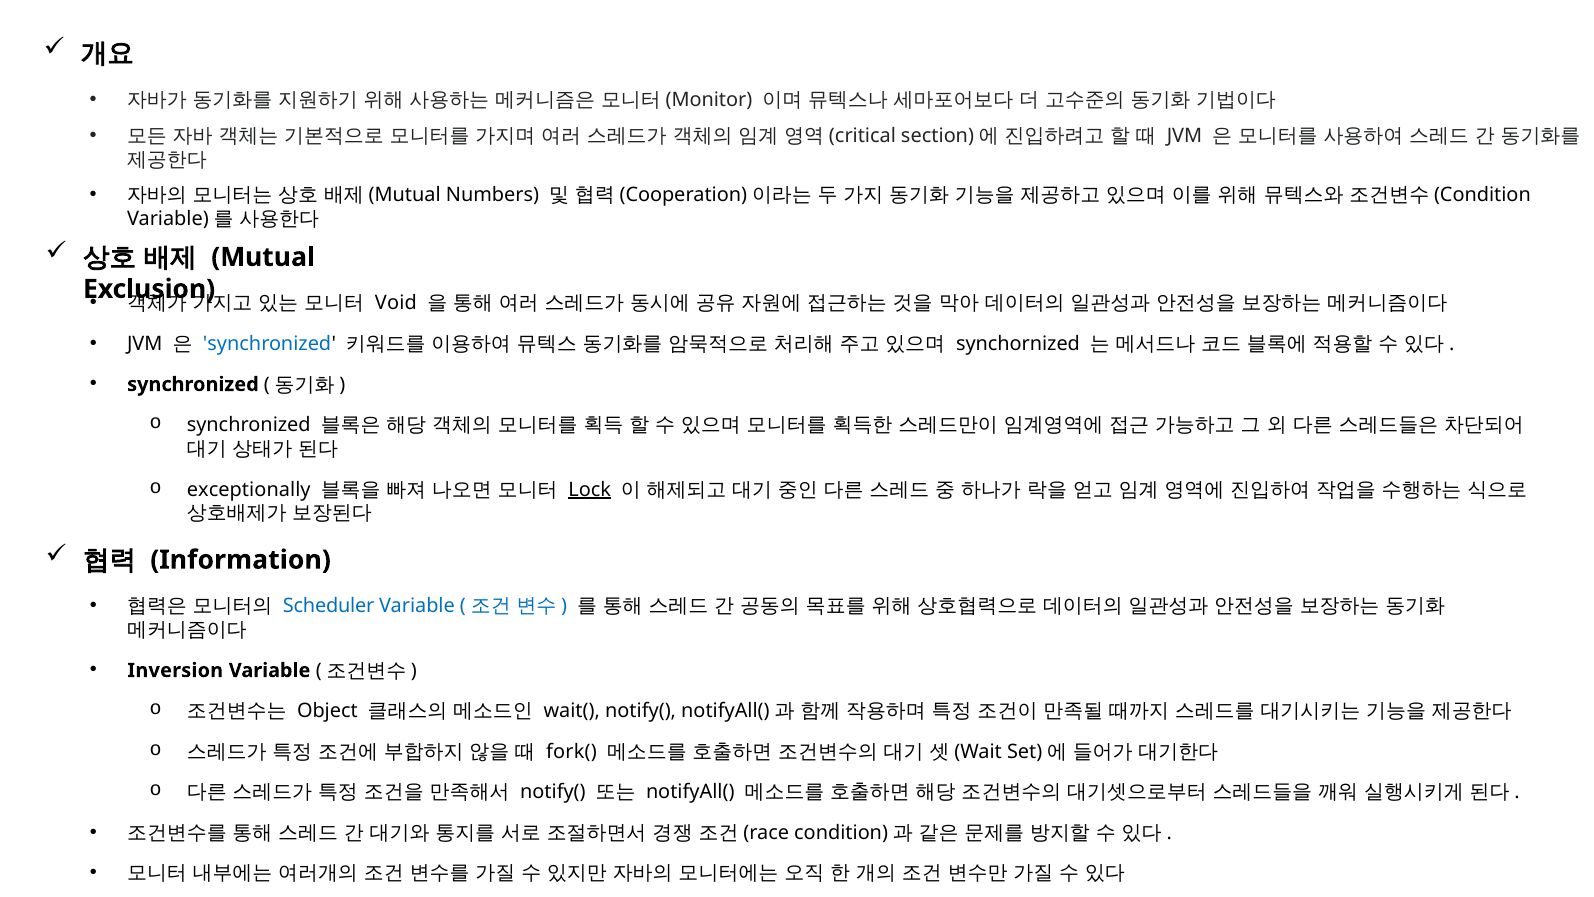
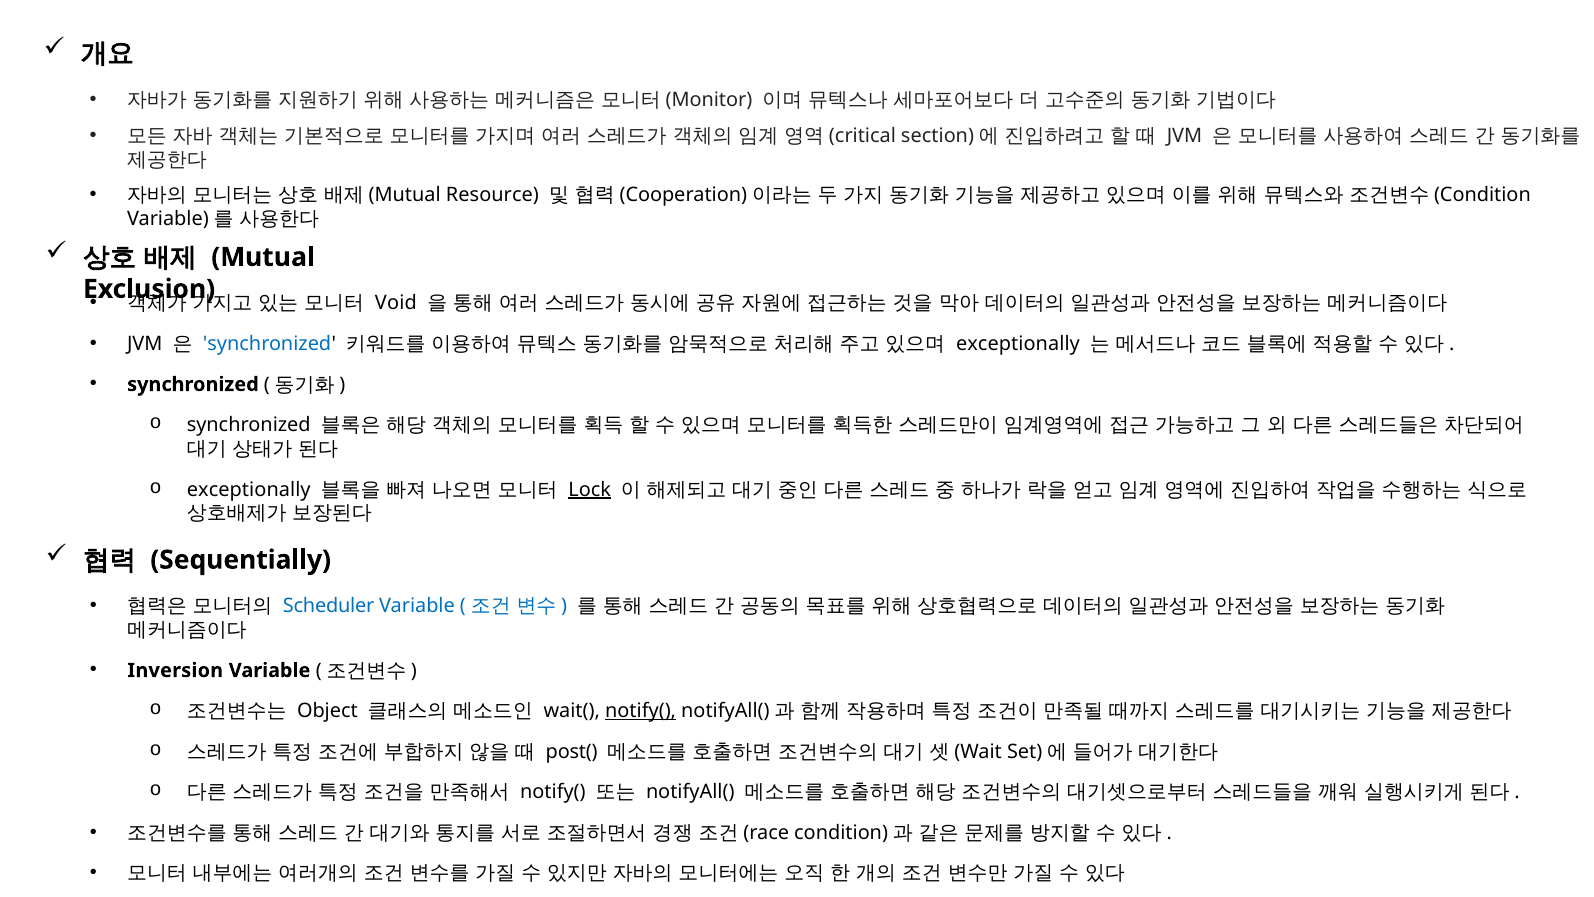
Numbers: Numbers -> Resource
synchornized at (1018, 344): synchornized -> exceptionally
Information: Information -> Sequentially
notify( at (641, 711) underline: none -> present
fork(: fork( -> post(
